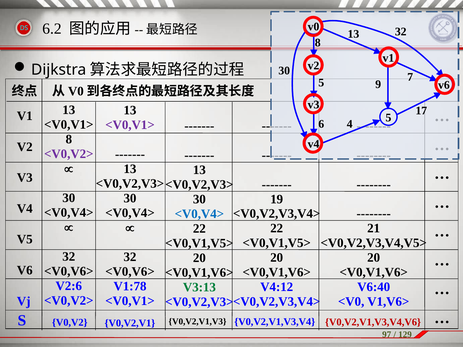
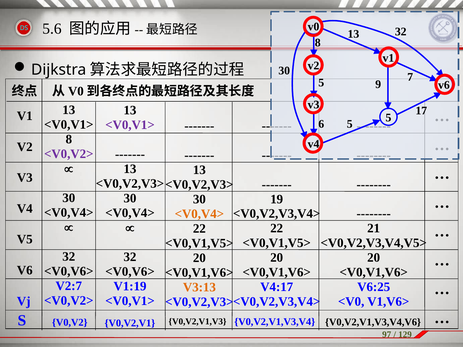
6.2: 6.2 -> 5.6
6 4: 4 -> 5
<V0,V4> at (199, 214) colour: blue -> orange
V2:6: V2:6 -> V2:7
V1:78: V1:78 -> V1:19
V3:13 colour: green -> orange
V4:12: V4:12 -> V4:17
V6:40: V6:40 -> V6:25
V0,V2,V1,V3,V4,V6 colour: red -> black
